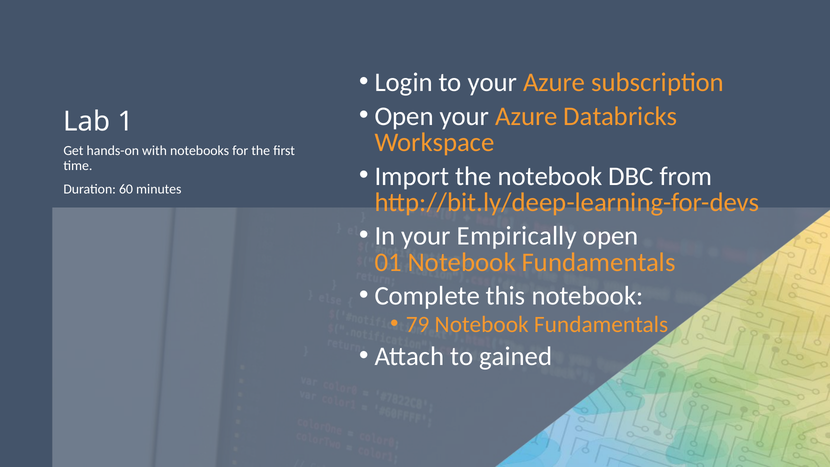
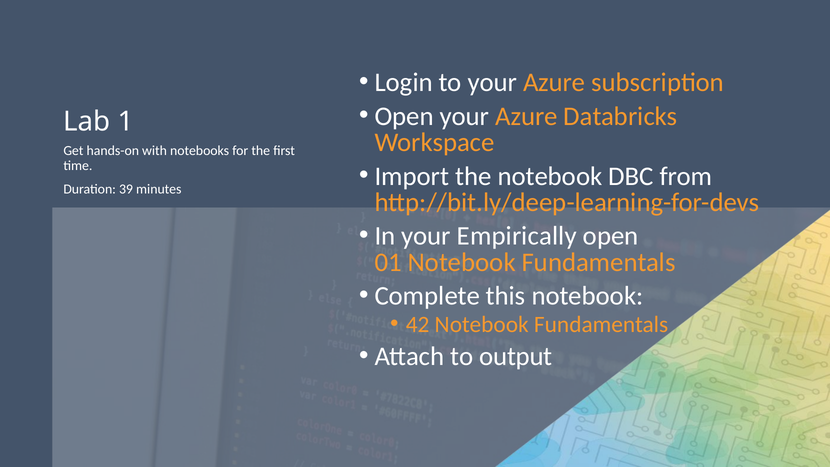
60: 60 -> 39
79: 79 -> 42
gained: gained -> output
